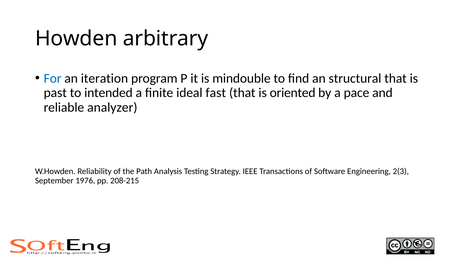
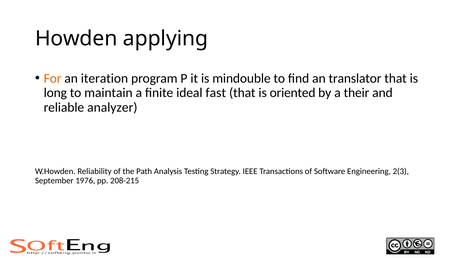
arbitrary: arbitrary -> applying
For colour: blue -> orange
structural: structural -> translator
past: past -> long
intended: intended -> maintain
pace: pace -> their
